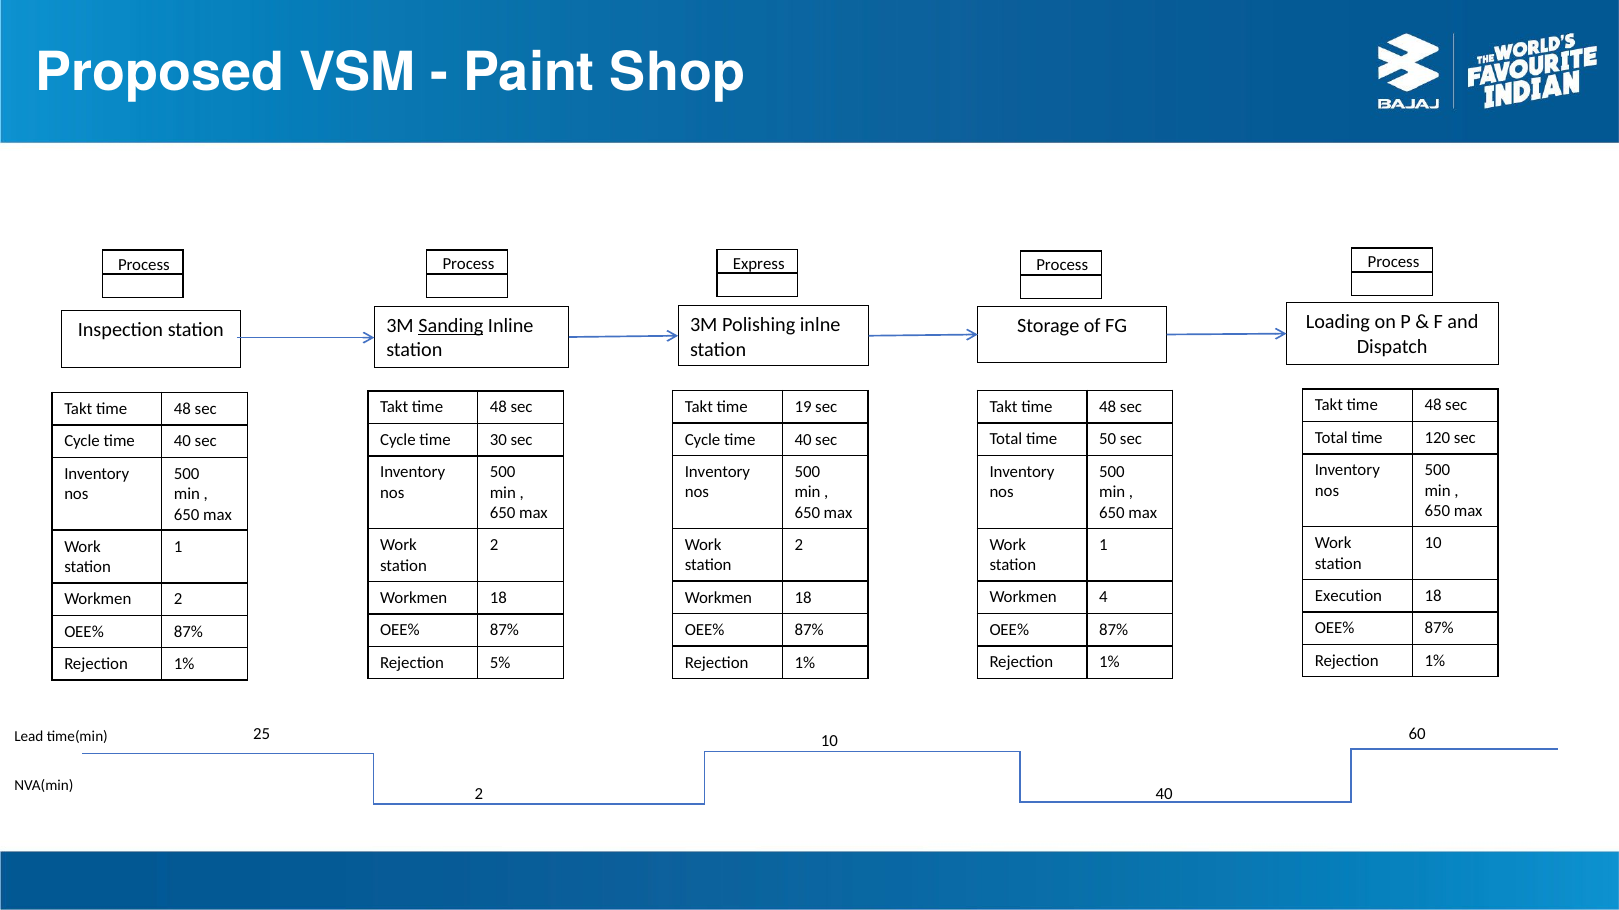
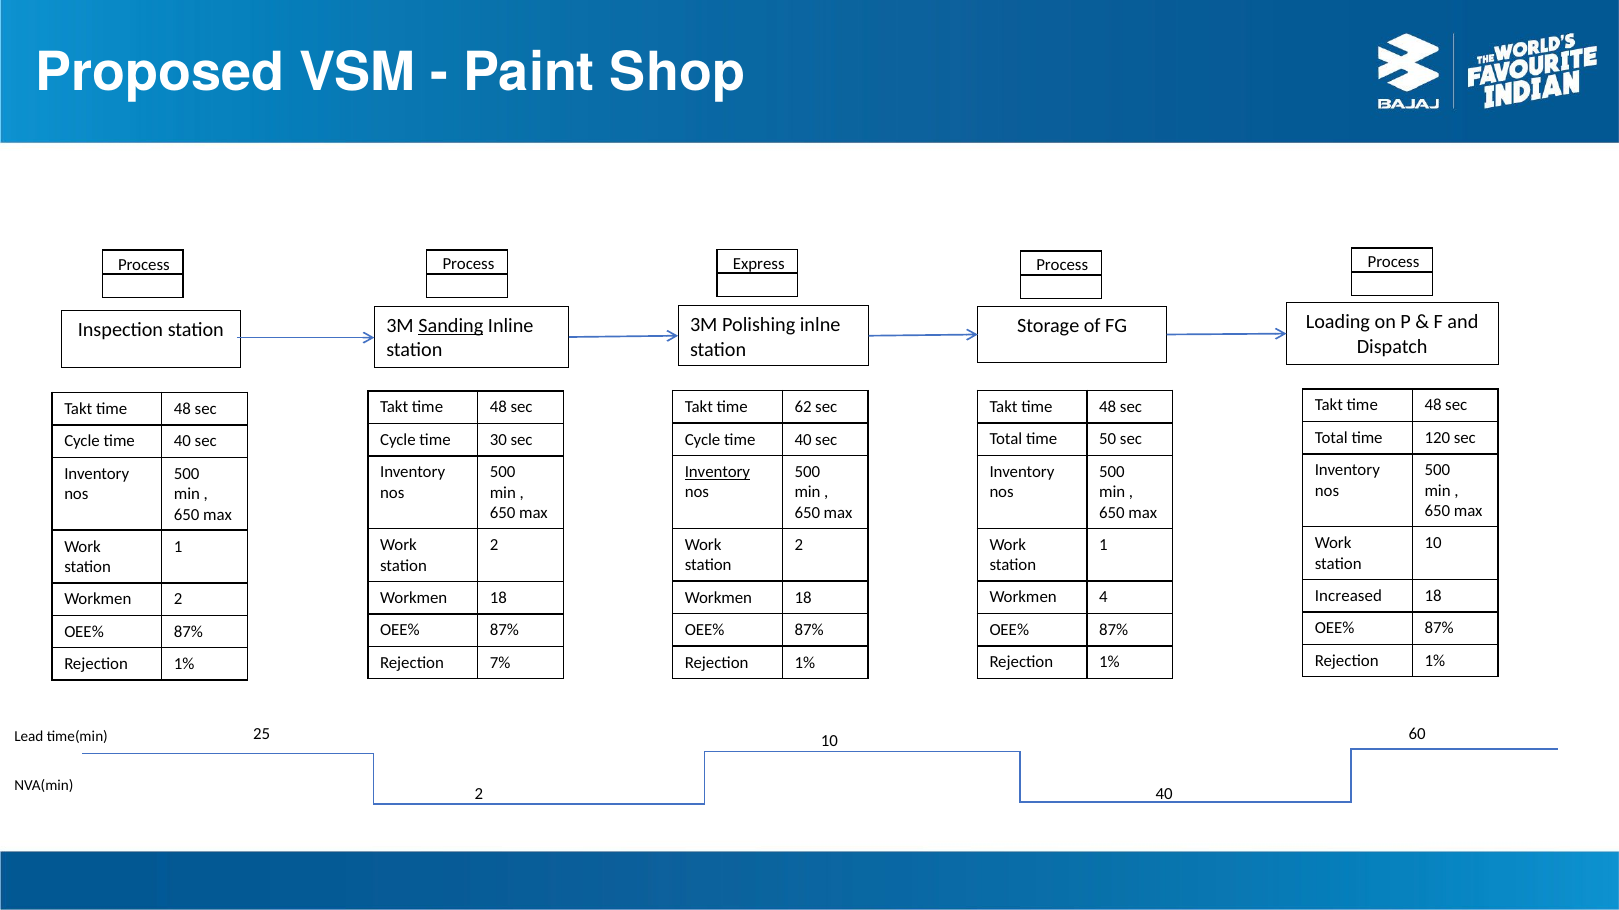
19: 19 -> 62
Inventory at (717, 472) underline: none -> present
Execution: Execution -> Increased
5%: 5% -> 7%
